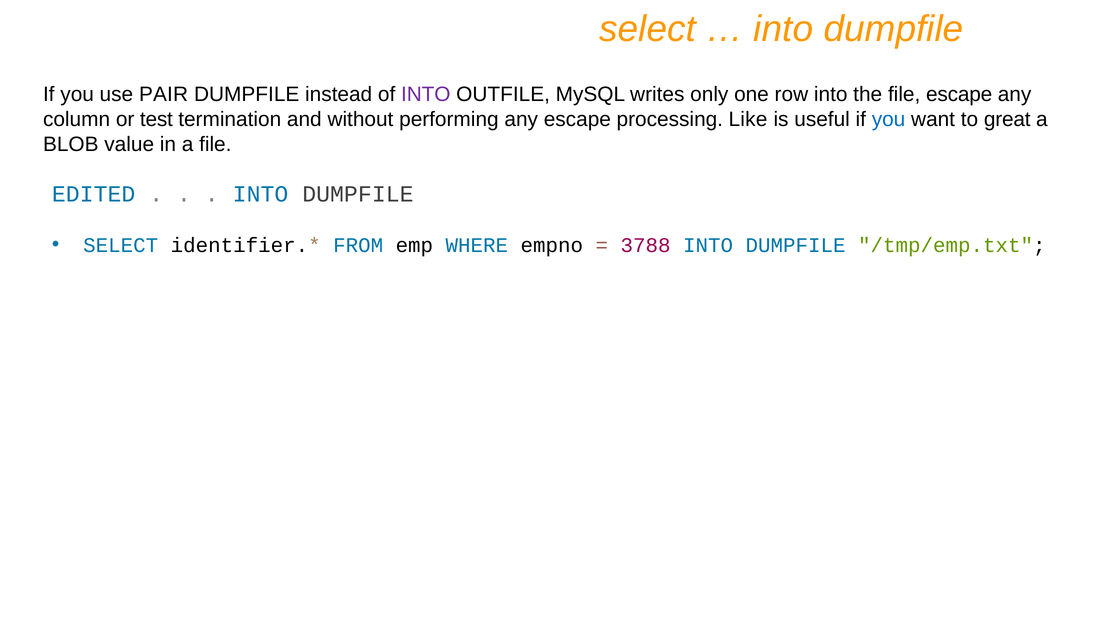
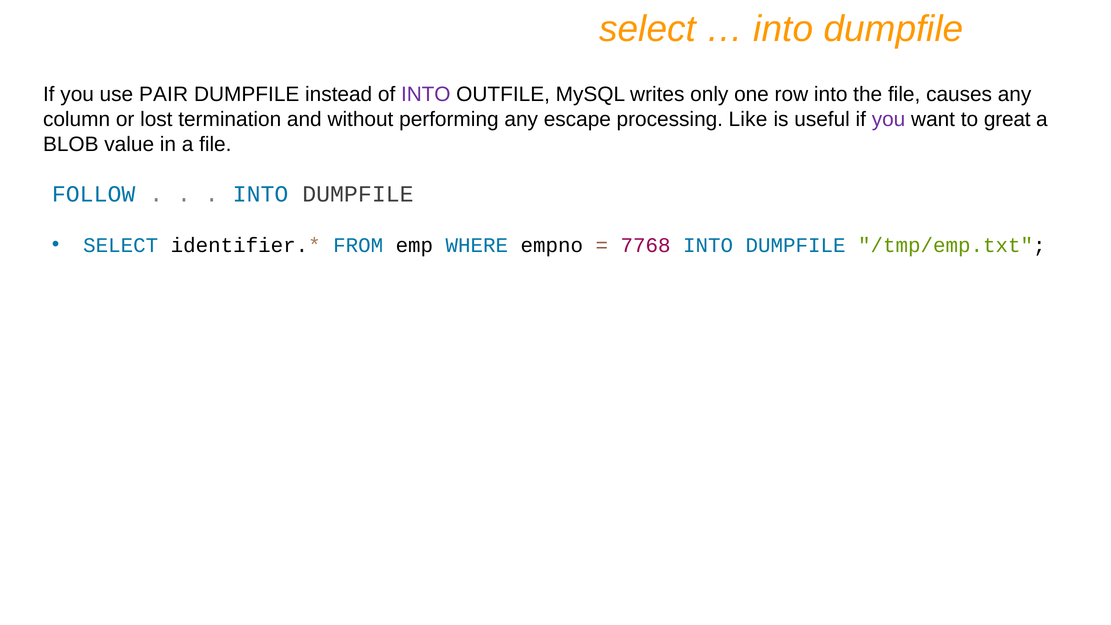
file escape: escape -> causes
test: test -> lost
you at (889, 119) colour: blue -> purple
EDITED: EDITED -> FOLLOW
3788: 3788 -> 7768
